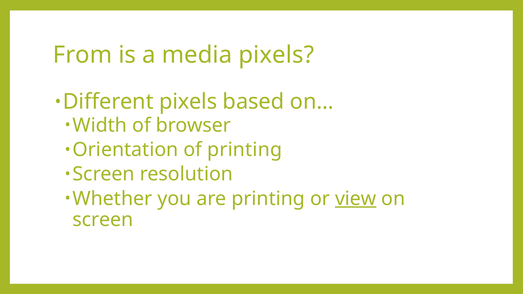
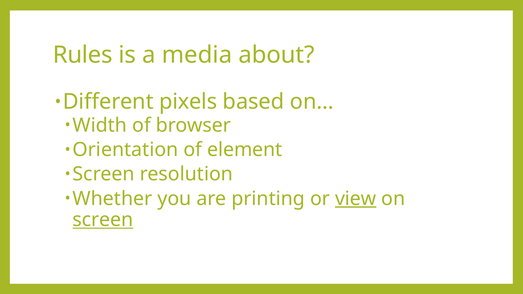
From: From -> Rules
media pixels: pixels -> about
of printing: printing -> element
screen at (103, 220) underline: none -> present
